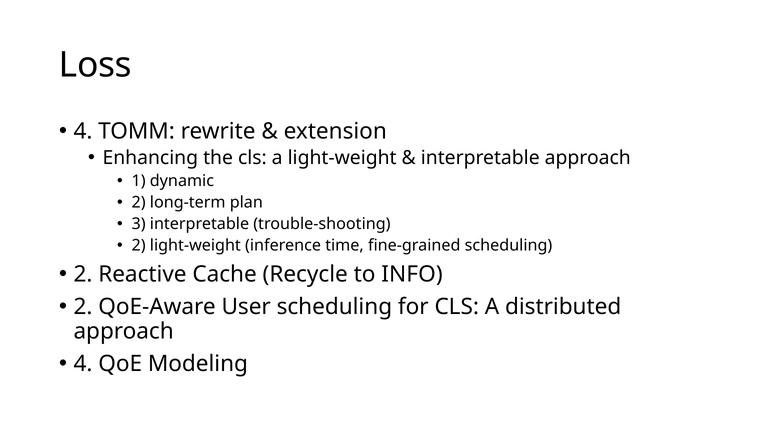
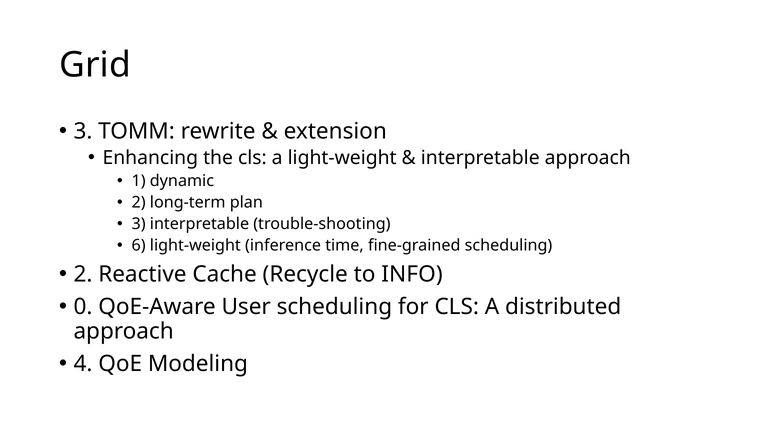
Loss: Loss -> Grid
4 at (83, 131): 4 -> 3
2 at (139, 245): 2 -> 6
2 at (83, 306): 2 -> 0
